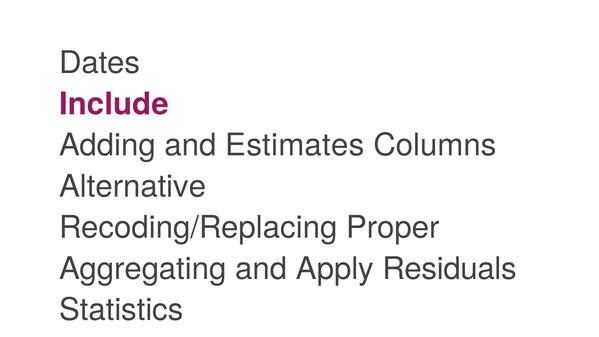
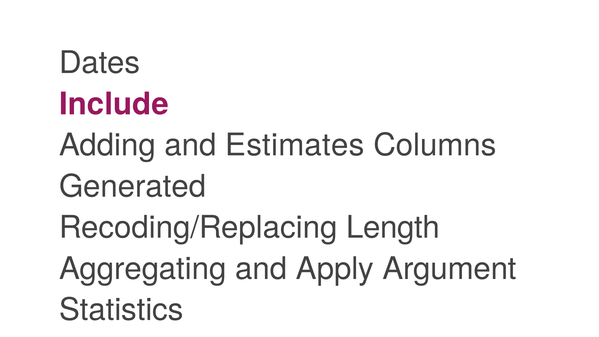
Alternative: Alternative -> Generated
Proper: Proper -> Length
Residuals: Residuals -> Argument
